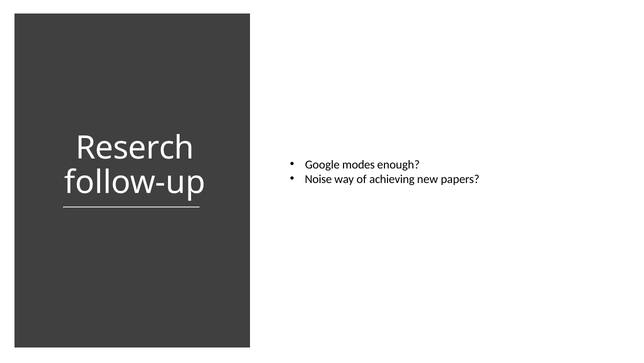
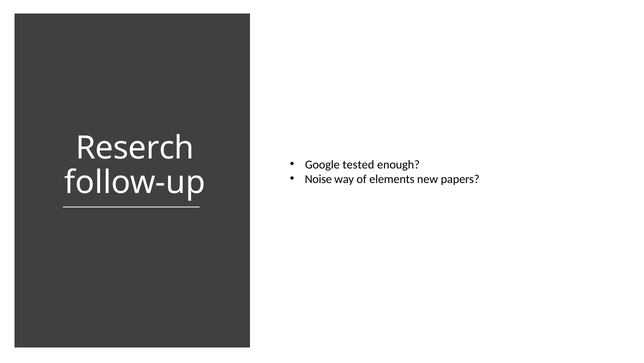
modes: modes -> tested
achieving: achieving -> elements
